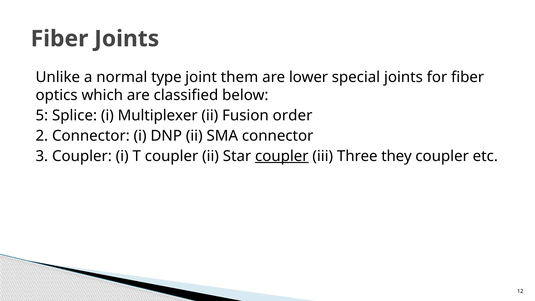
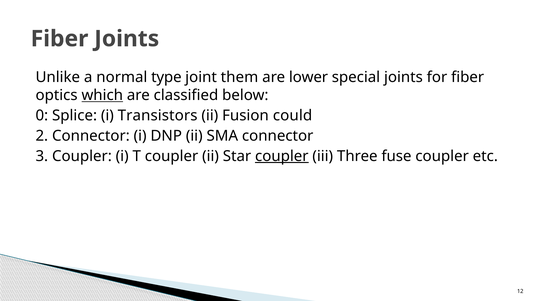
which underline: none -> present
5: 5 -> 0
Multiplexer: Multiplexer -> Transistors
order: order -> could
they: they -> fuse
